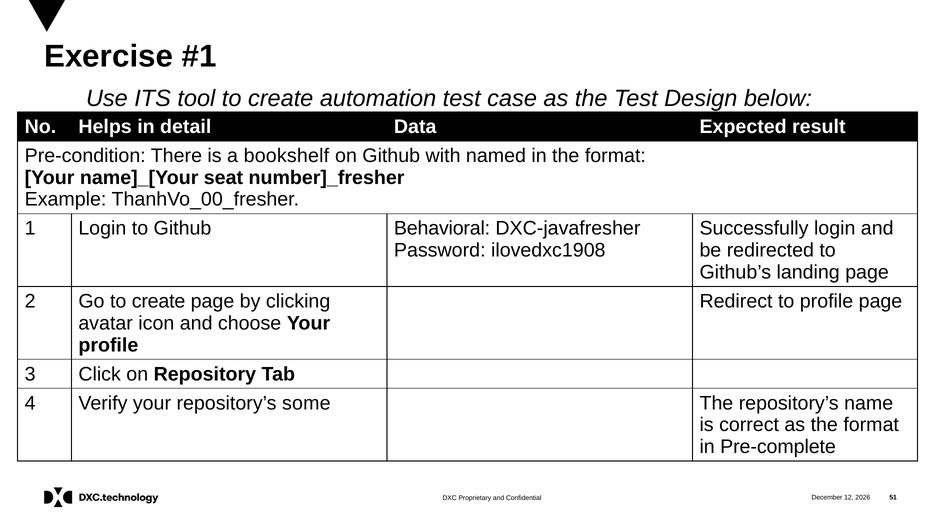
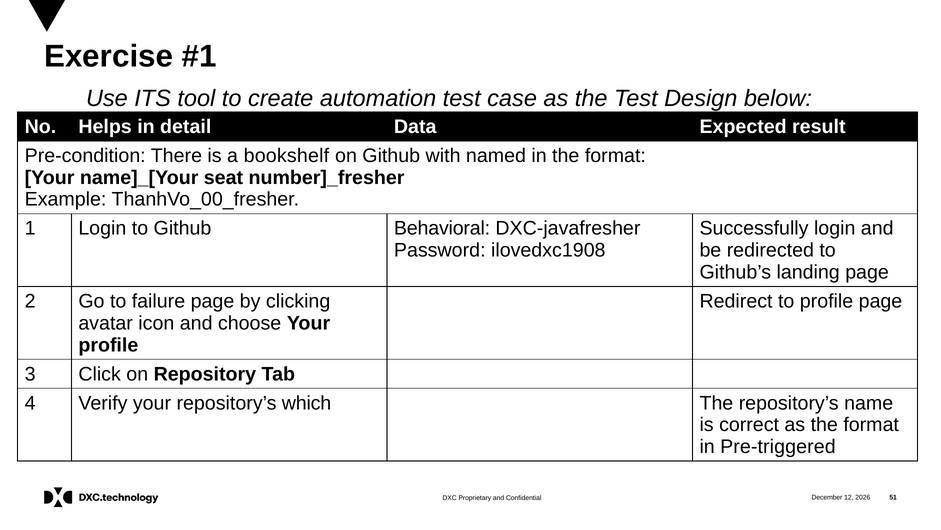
Go to create: create -> failure
some: some -> which
Pre-complete: Pre-complete -> Pre-triggered
